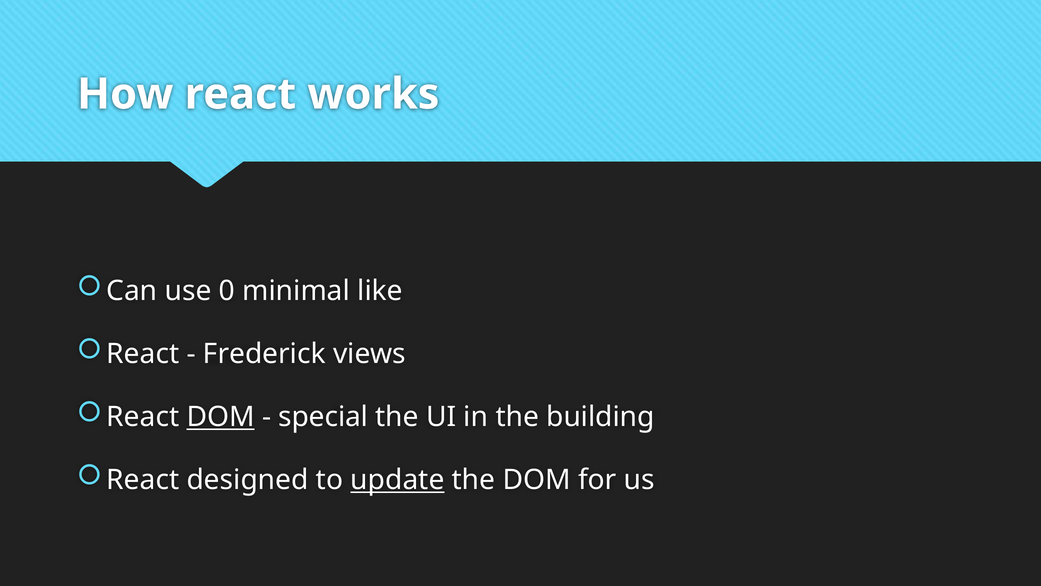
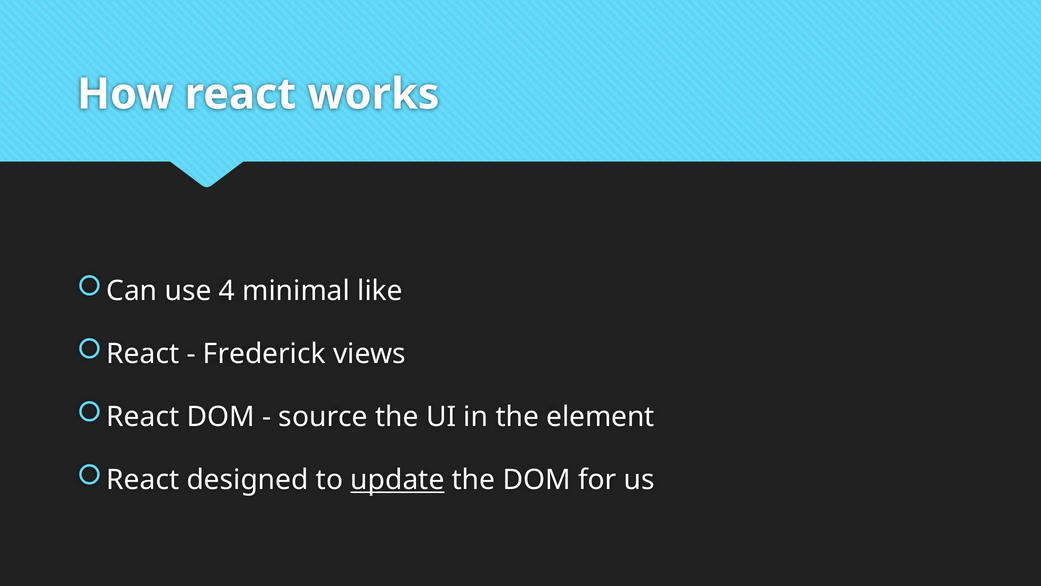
0: 0 -> 4
DOM at (221, 417) underline: present -> none
special: special -> source
building: building -> element
